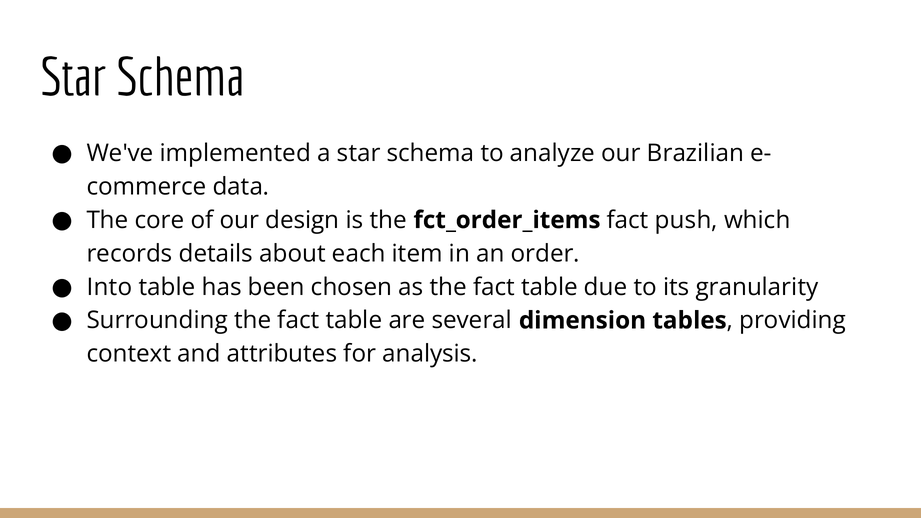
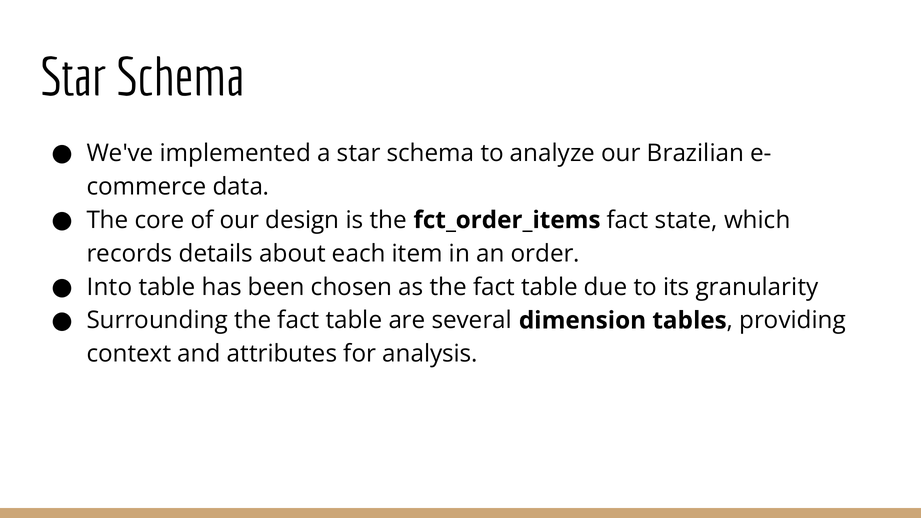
push: push -> state
